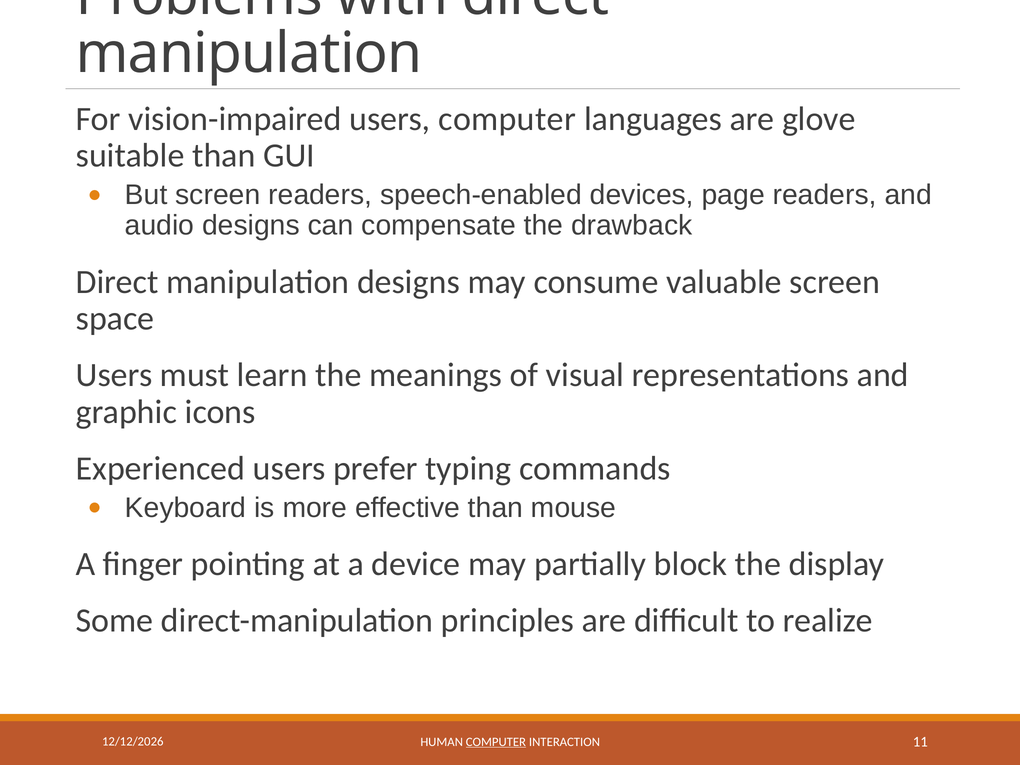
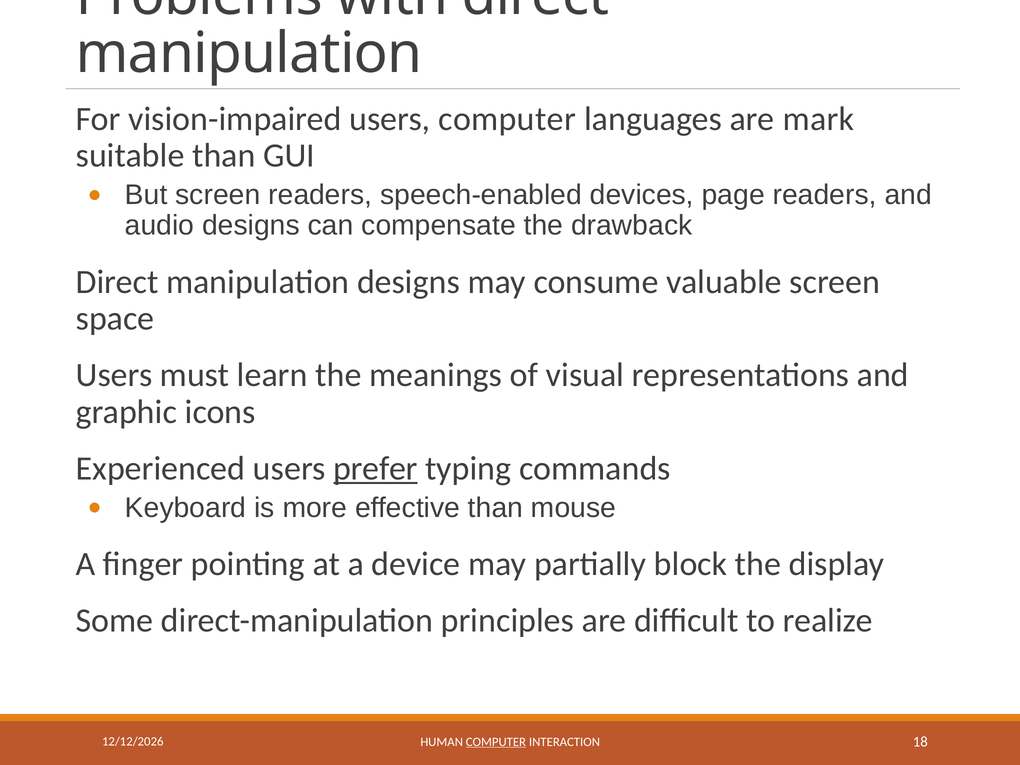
glove: glove -> mark
prefer underline: none -> present
11: 11 -> 18
